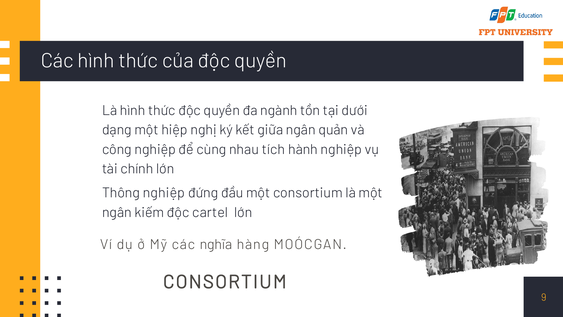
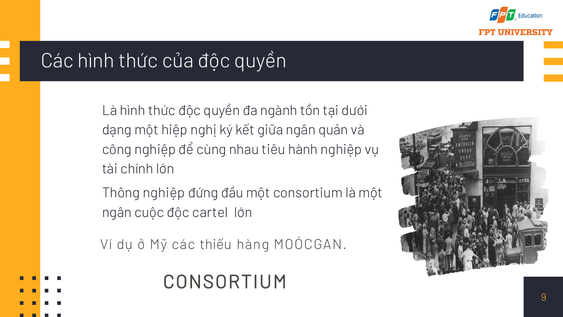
tích: tích -> tiêu
kiếm: kiếm -> cuộc
nghĩa: nghĩa -> thiếu
